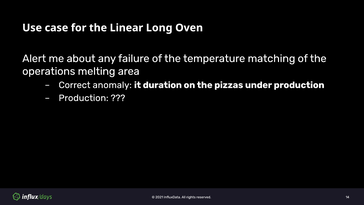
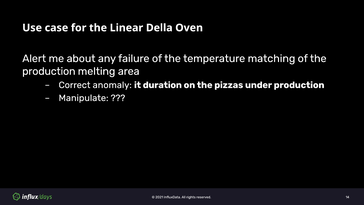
Long: Long -> Della
operations at (49, 71): operations -> production
Production at (84, 98): Production -> Manipulate
